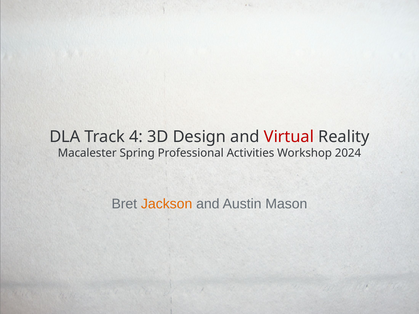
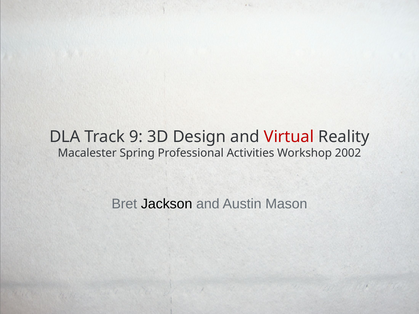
4: 4 -> 9
2024: 2024 -> 2002
Jackson colour: orange -> black
